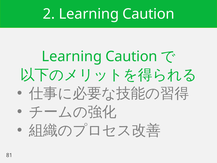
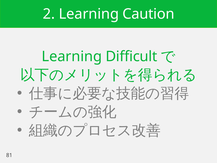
Caution at (131, 56): Caution -> Difficult
